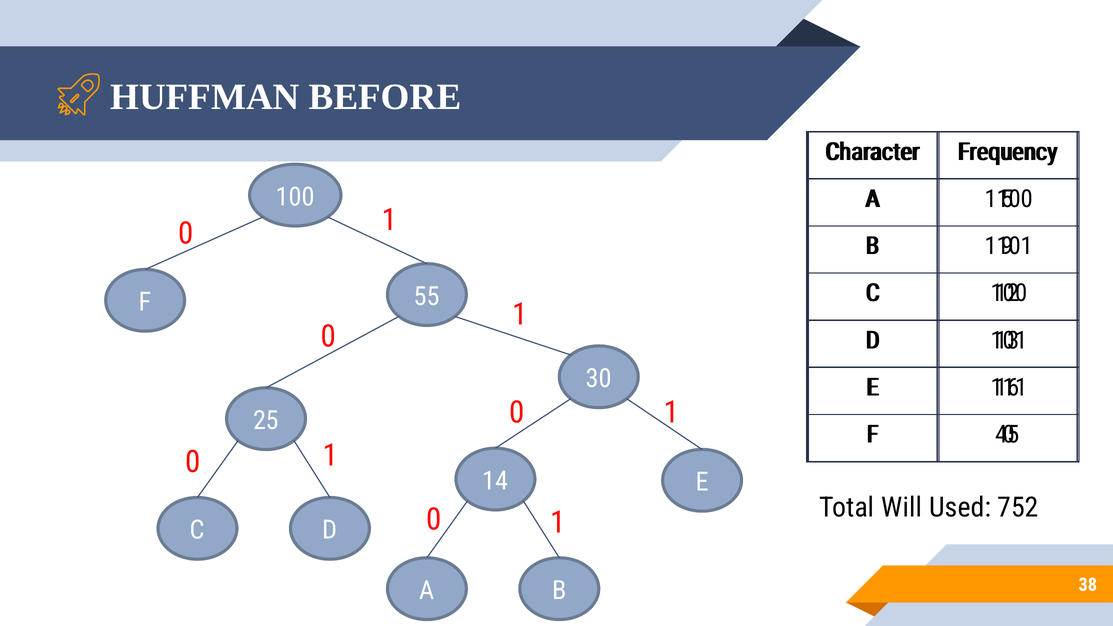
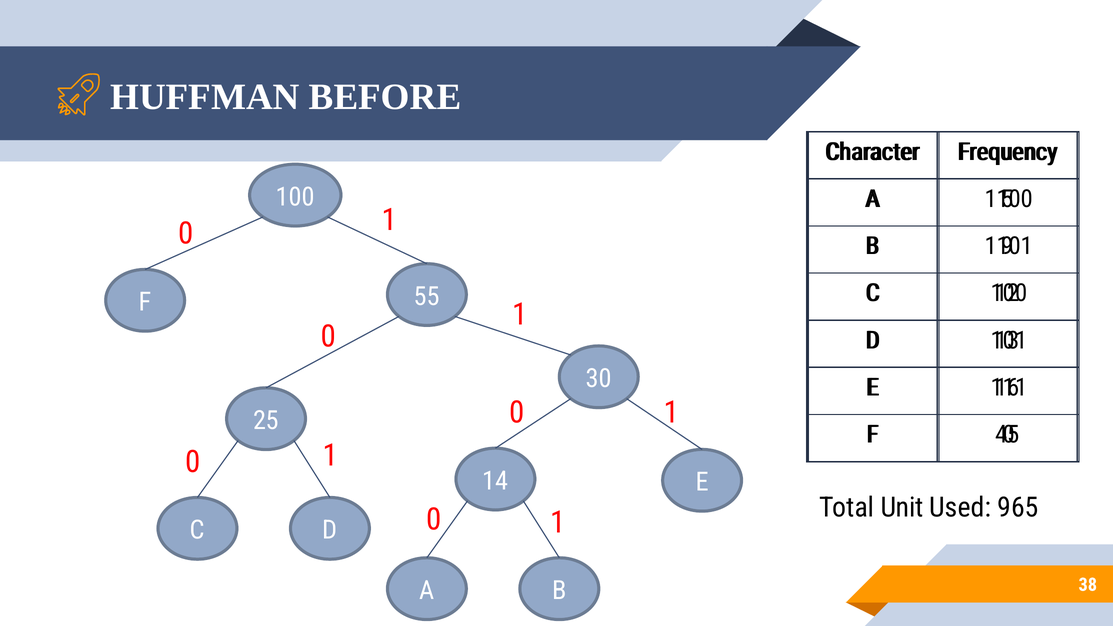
Will: Will -> Unit
752: 752 -> 965
